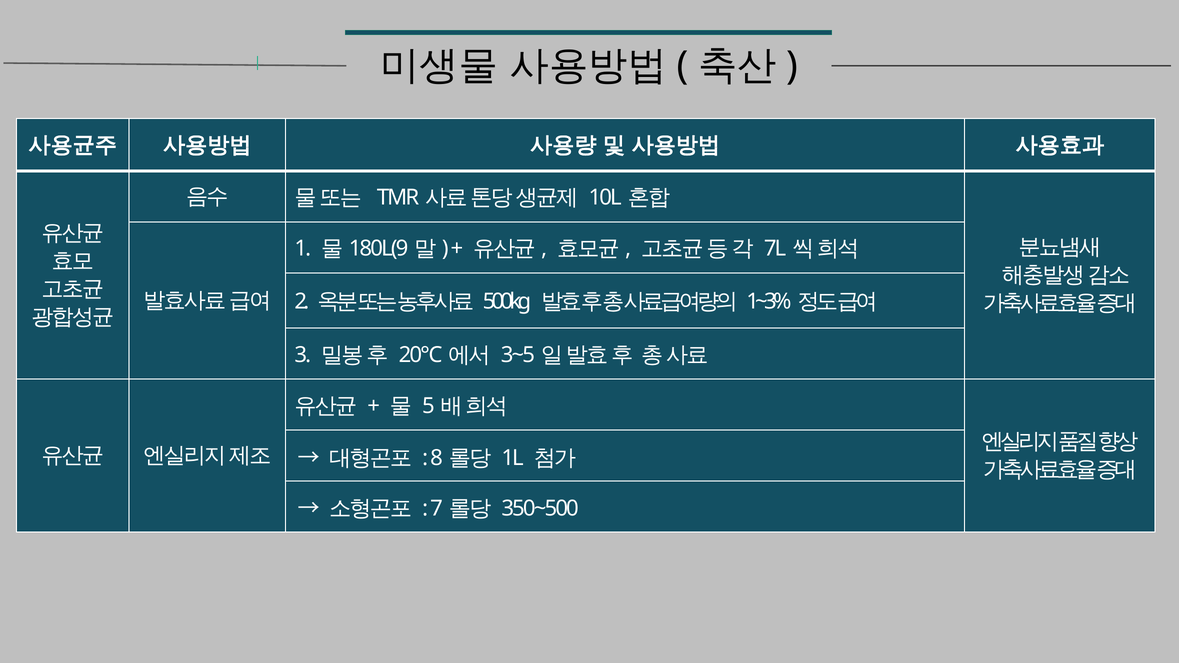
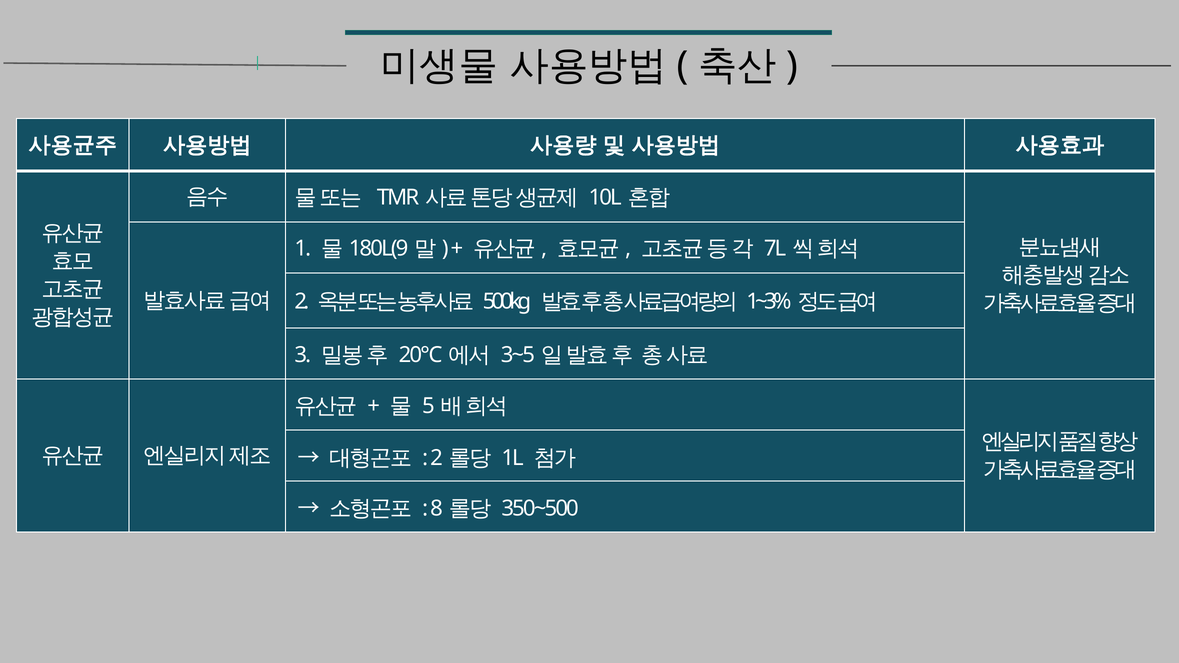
8 at (437, 458): 8 -> 2
7: 7 -> 8
